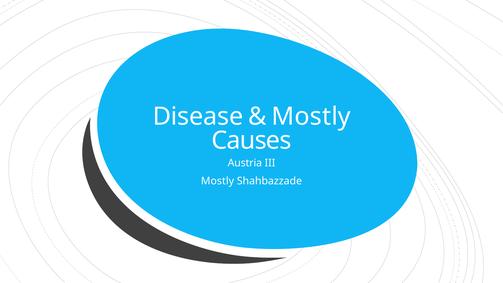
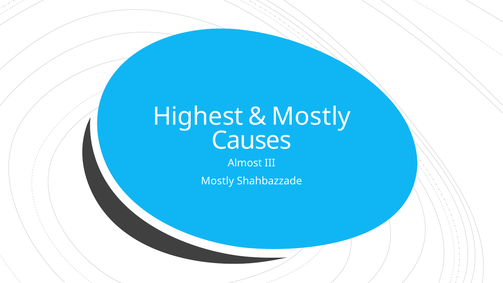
Disease: Disease -> Highest
Austria: Austria -> Almost
